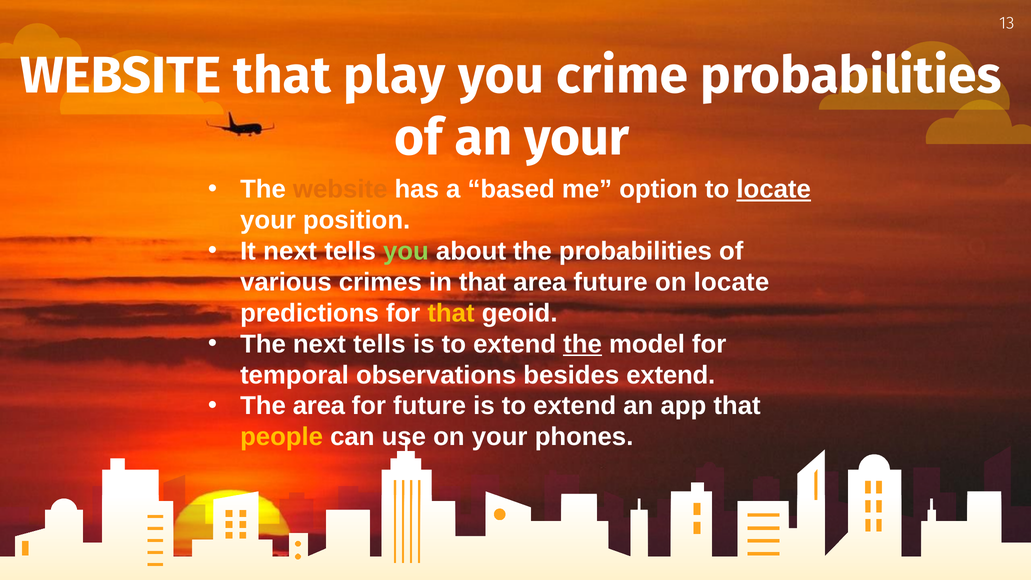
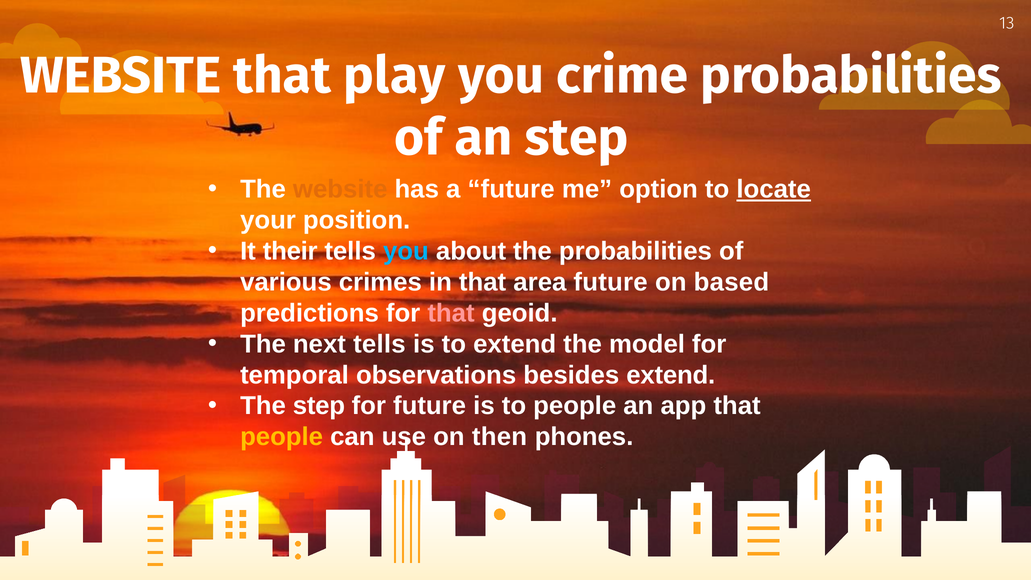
an your: your -> step
a based: based -> future
It next: next -> their
you at (406, 251) colour: light green -> light blue
on locate: locate -> based
that at (451, 313) colour: yellow -> pink
the at (583, 344) underline: present -> none
The area: area -> step
future is to extend: extend -> people
on your: your -> then
